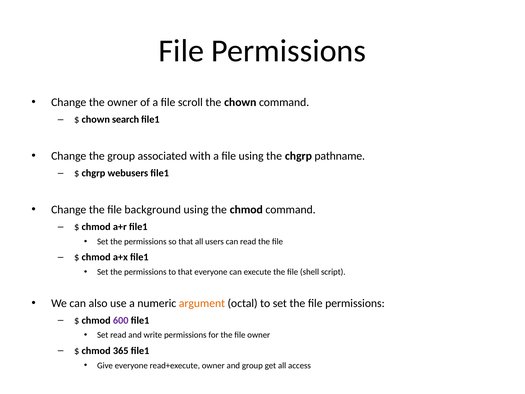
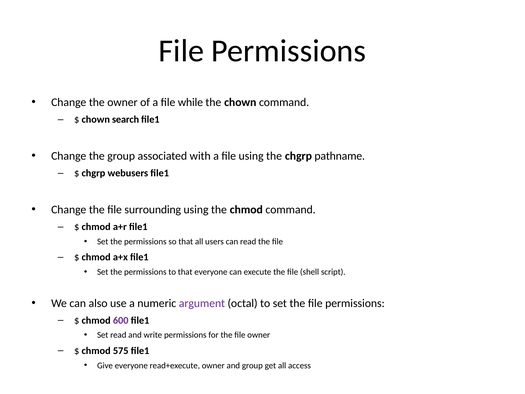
scroll: scroll -> while
background: background -> surrounding
argument colour: orange -> purple
365: 365 -> 575
